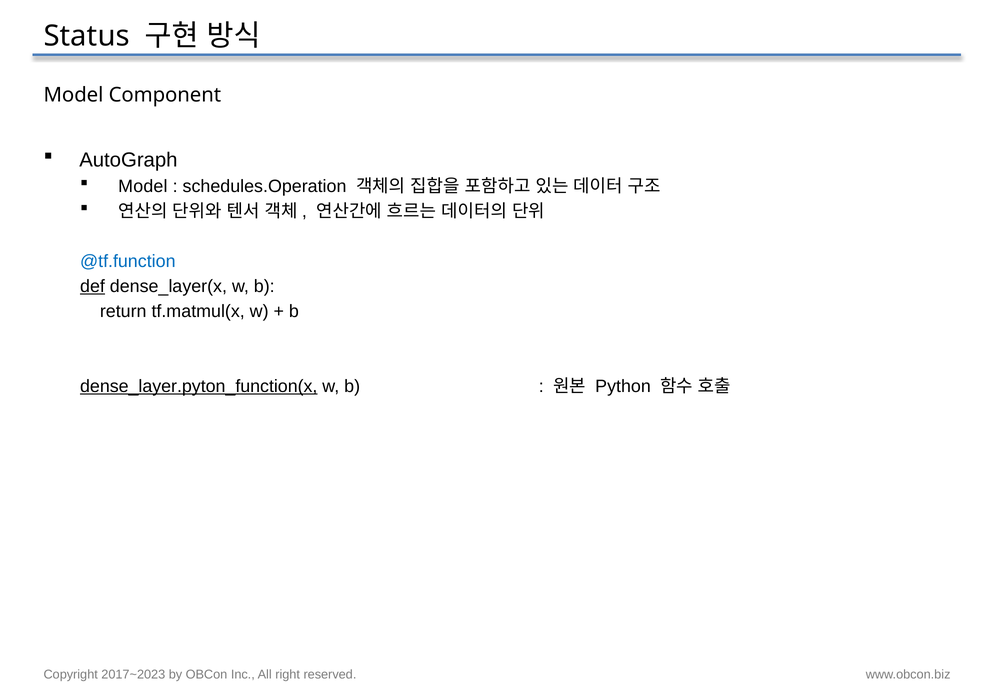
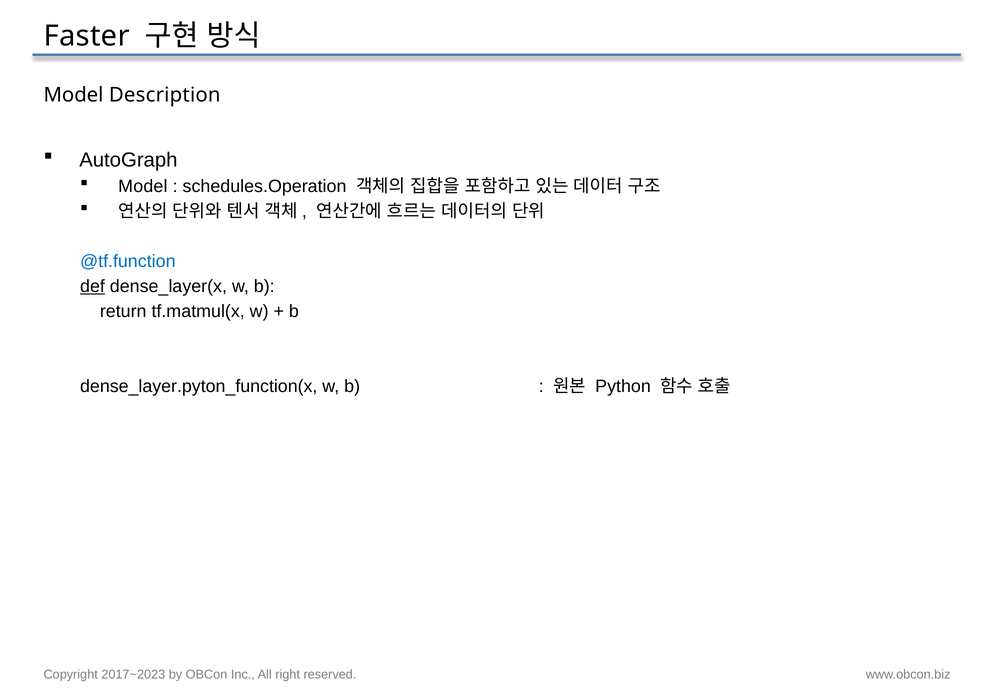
Status: Status -> Faster
Component: Component -> Description
dense_layer.pyton_function(x underline: present -> none
